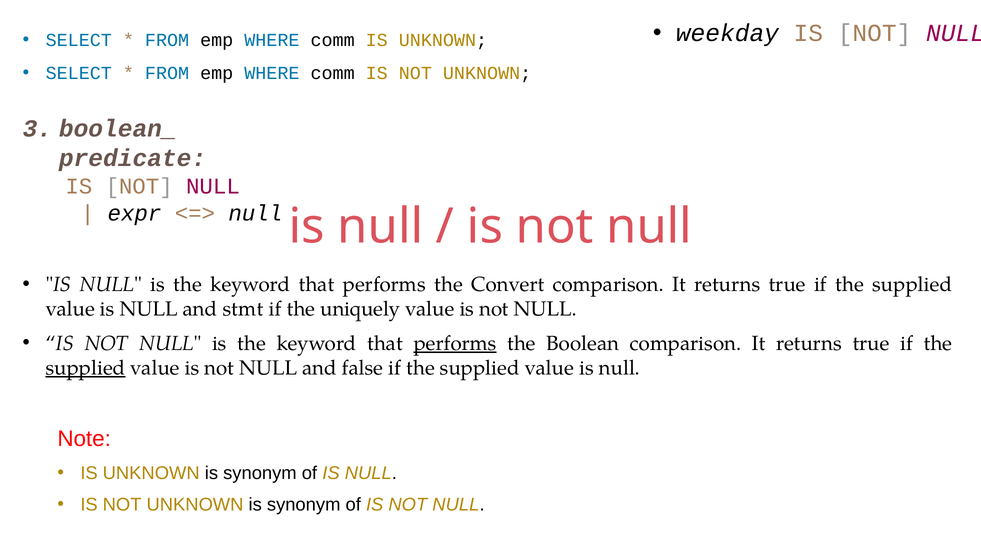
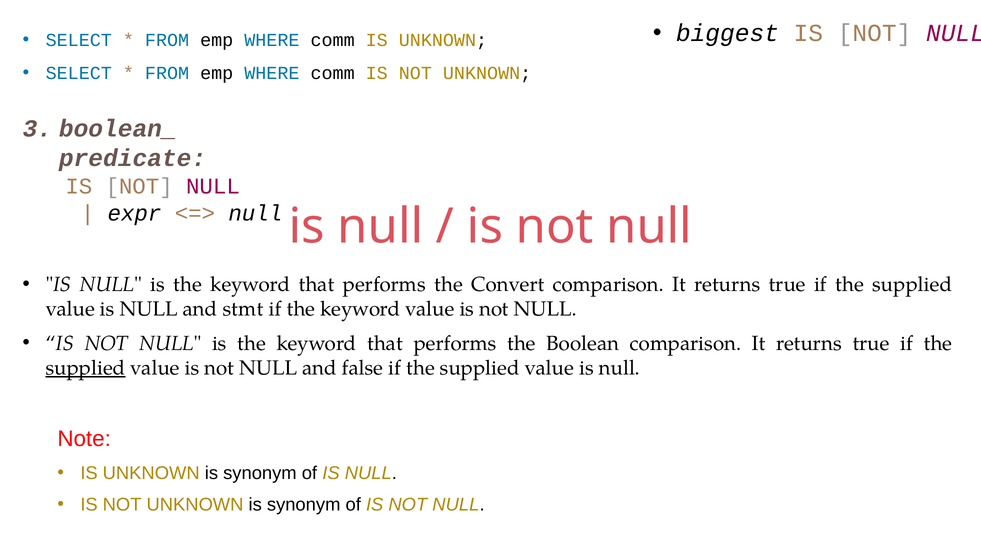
weekday: weekday -> biggest
if the uniquely: uniquely -> keyword
performs at (455, 343) underline: present -> none
